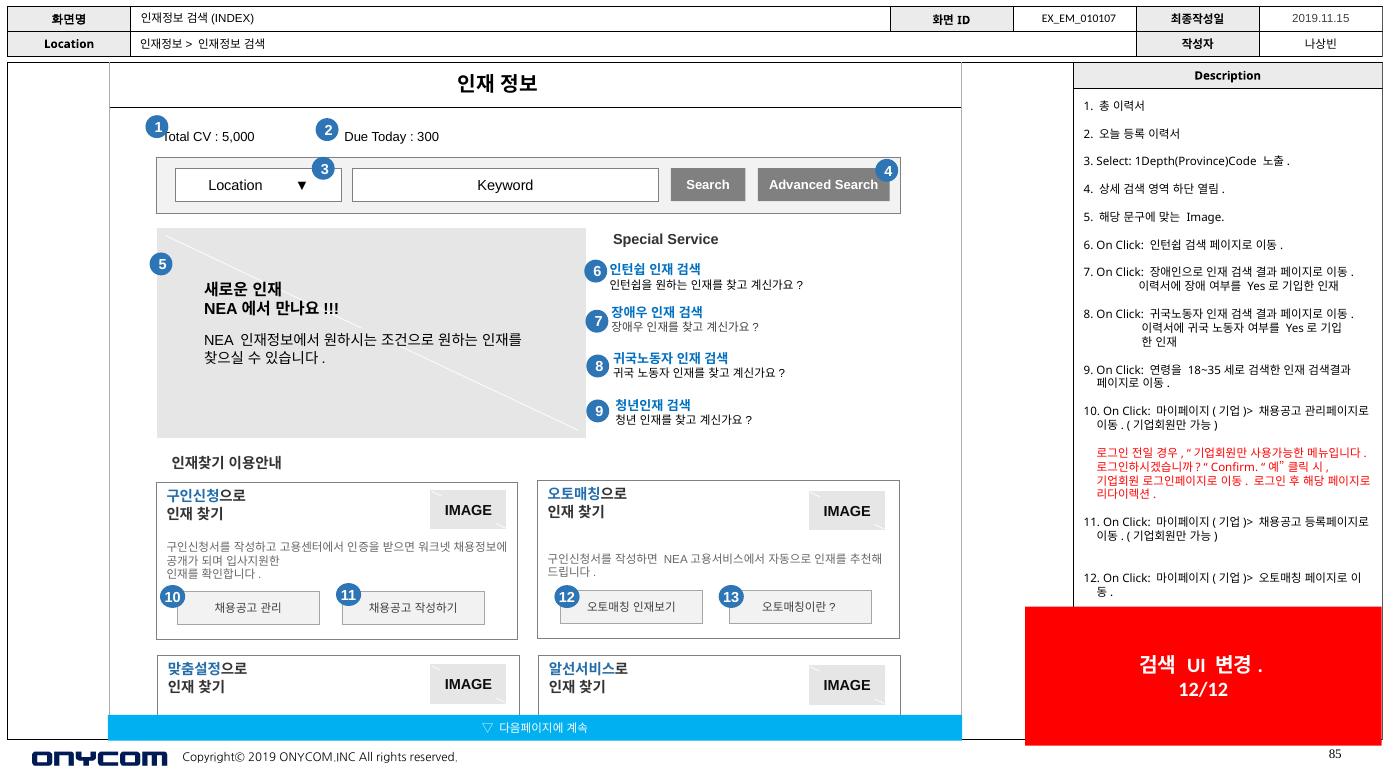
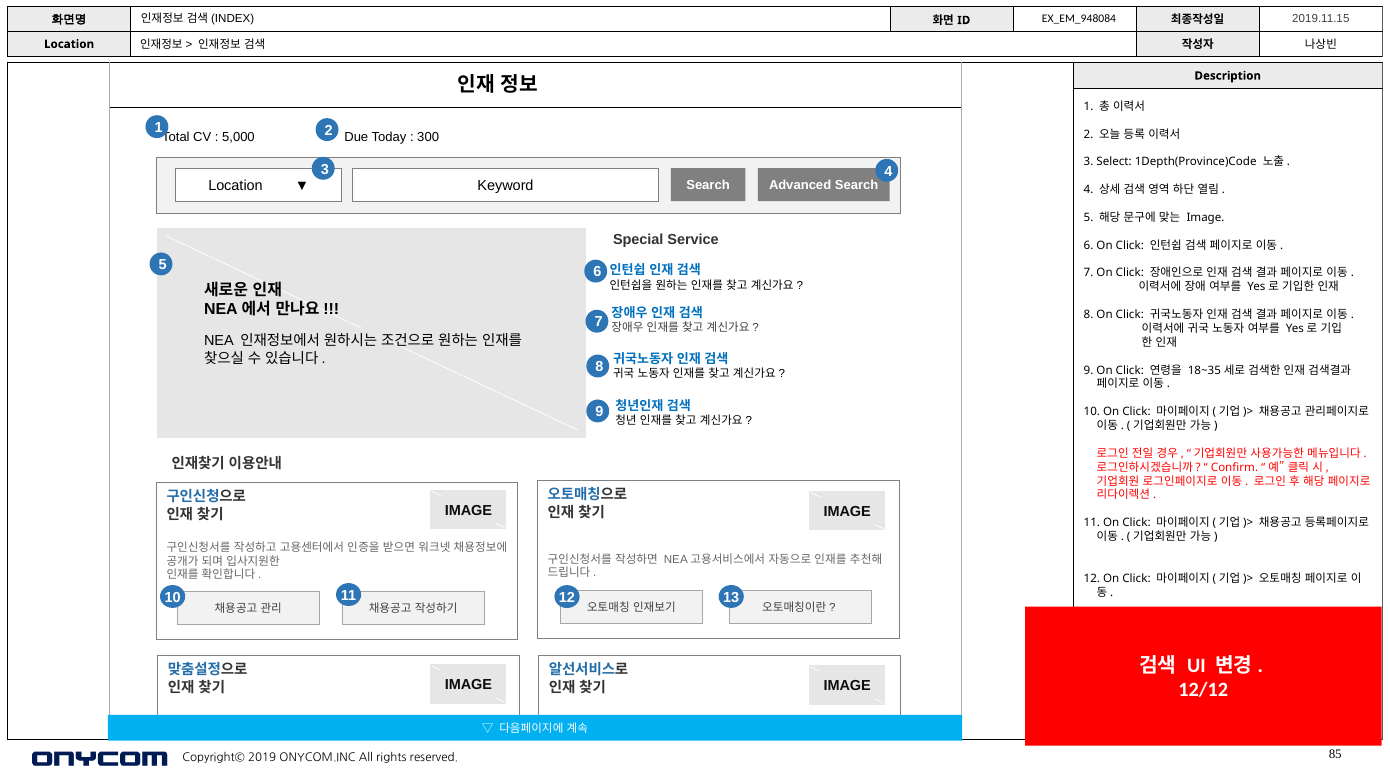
EX_EM_010107: EX_EM_010107 -> EX_EM_948084
